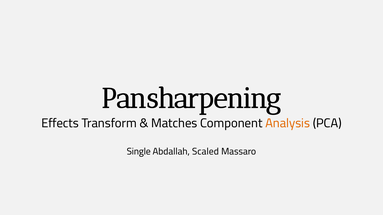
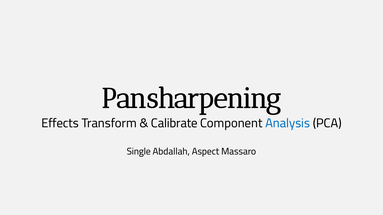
Matches: Matches -> Calibrate
Analysis colour: orange -> blue
Scaled: Scaled -> Aspect
